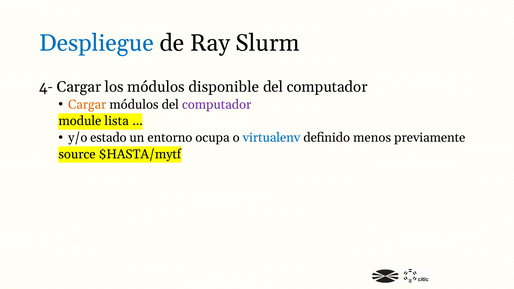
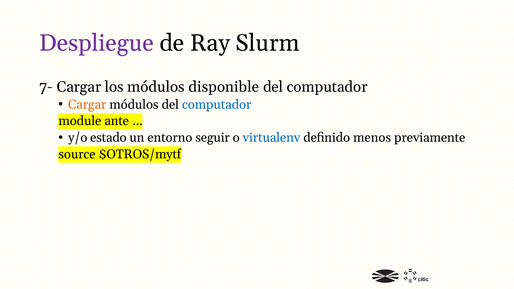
Despliegue colour: blue -> purple
4-: 4- -> 7-
computador at (217, 105) colour: purple -> blue
lista: lista -> ante
ocupa: ocupa -> seguir
$HASTA/mytf: $HASTA/mytf -> $OTROS/mytf
